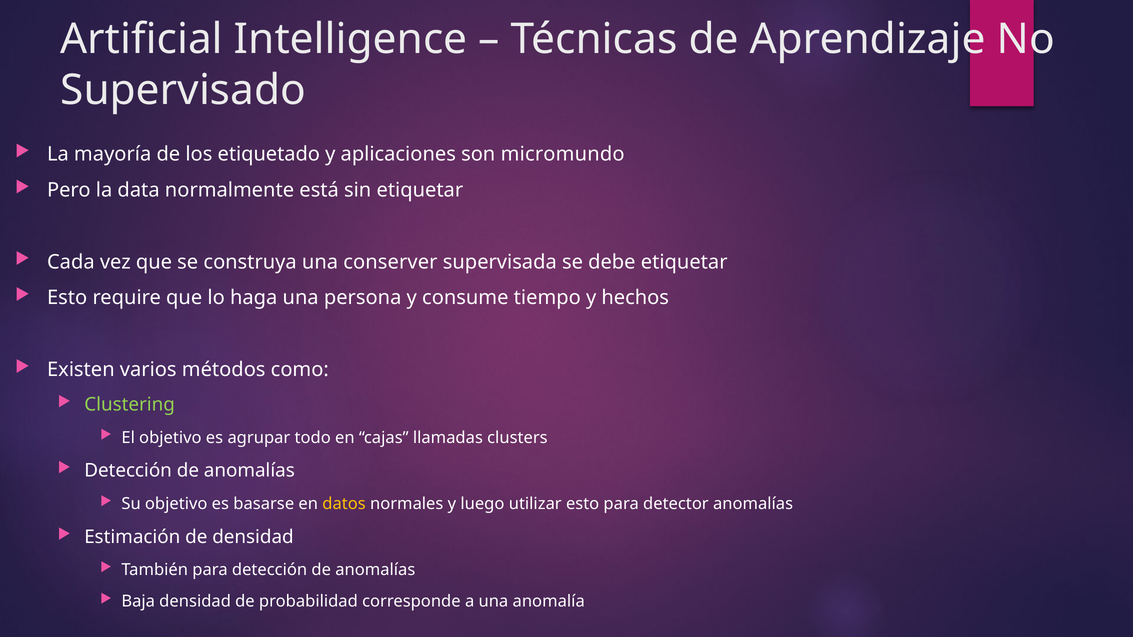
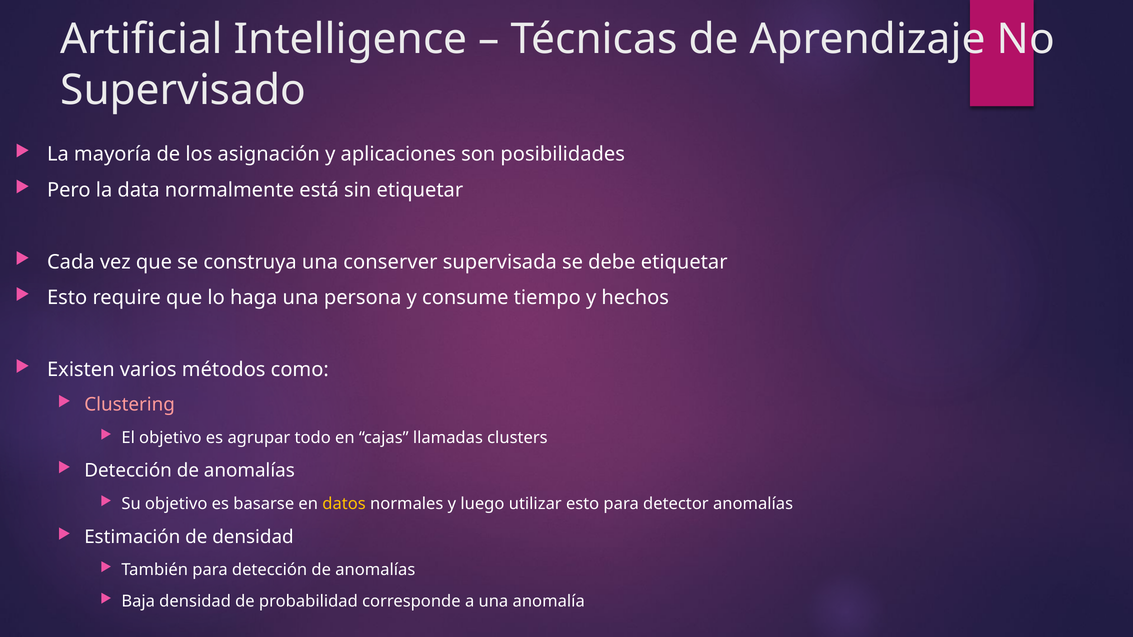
etiquetado: etiquetado -> asignación
micromundo: micromundo -> posibilidades
Clustering colour: light green -> pink
